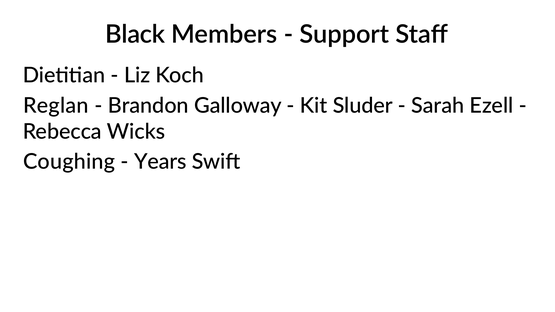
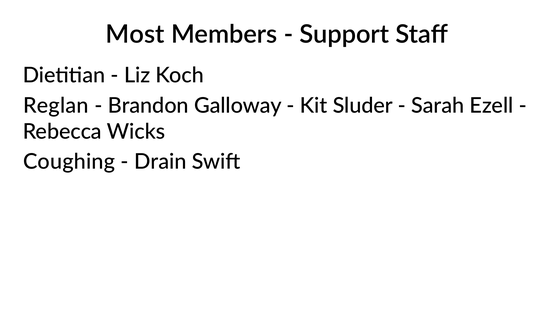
Black: Black -> Most
Years: Years -> Drain
